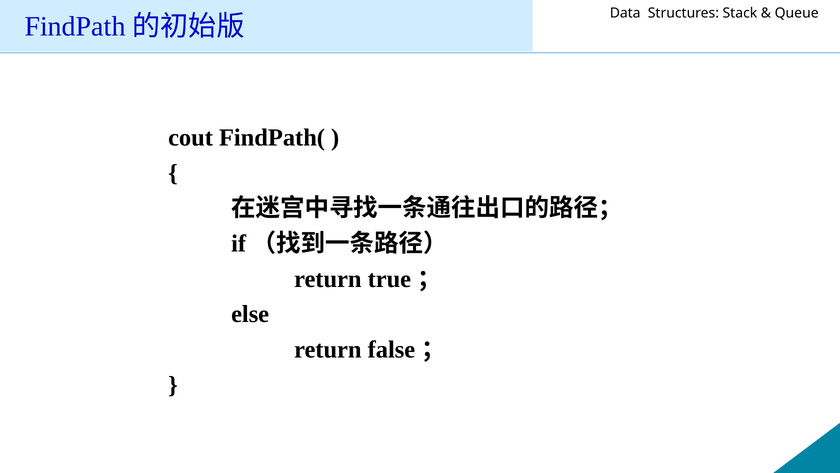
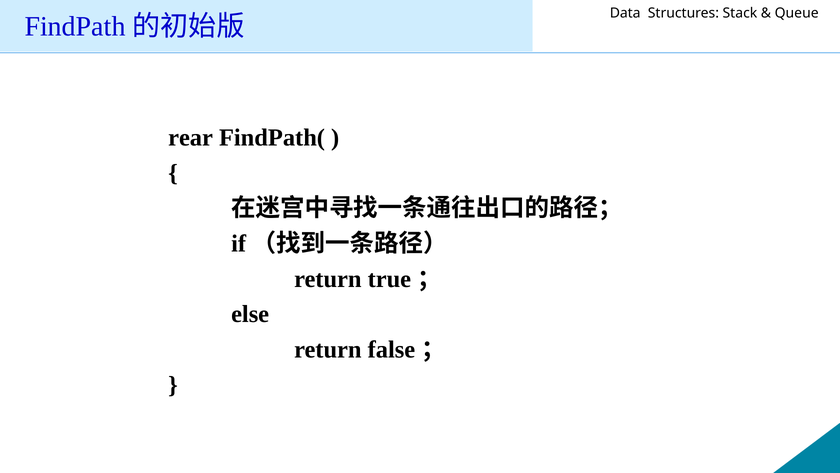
cout: cout -> rear
